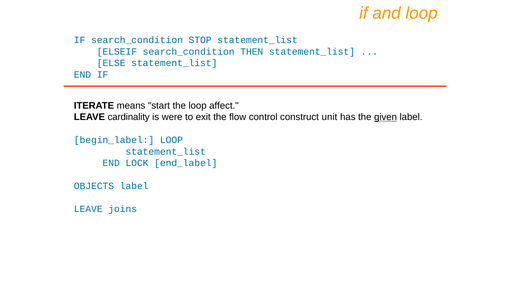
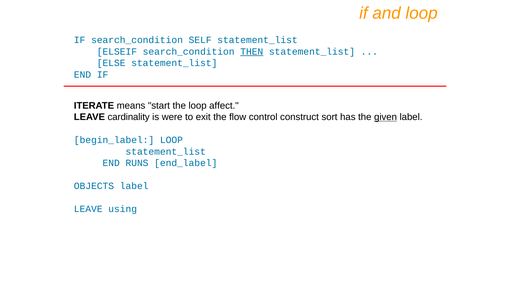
STOP: STOP -> SELF
THEN underline: none -> present
unit: unit -> sort
LOCK: LOCK -> RUNS
joins: joins -> using
